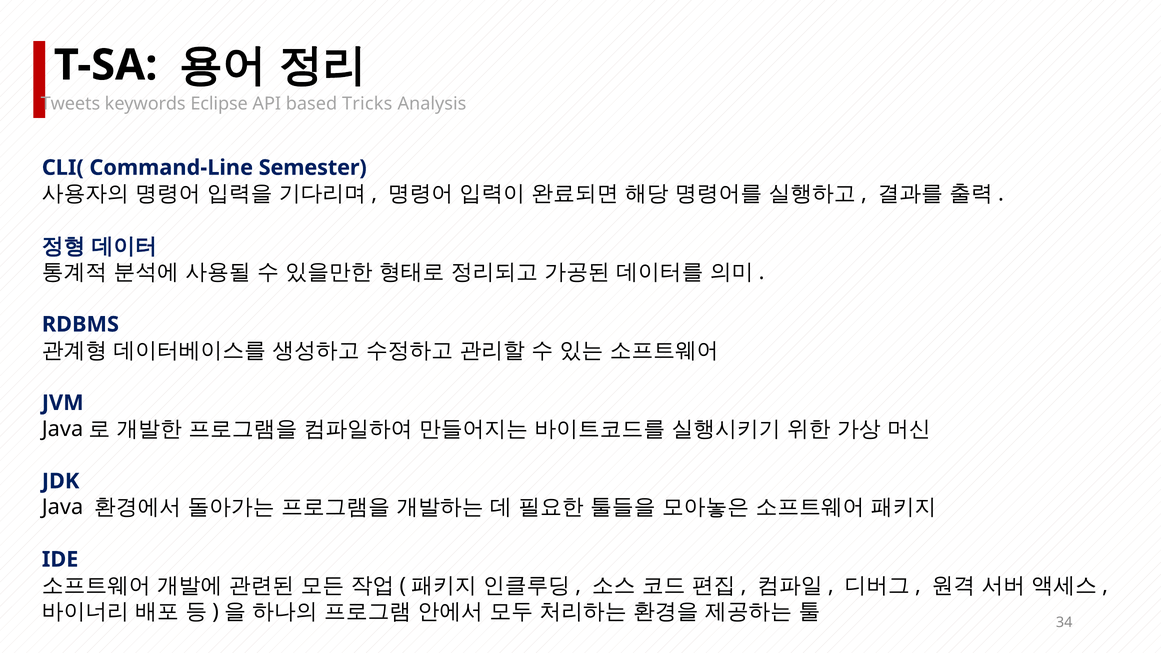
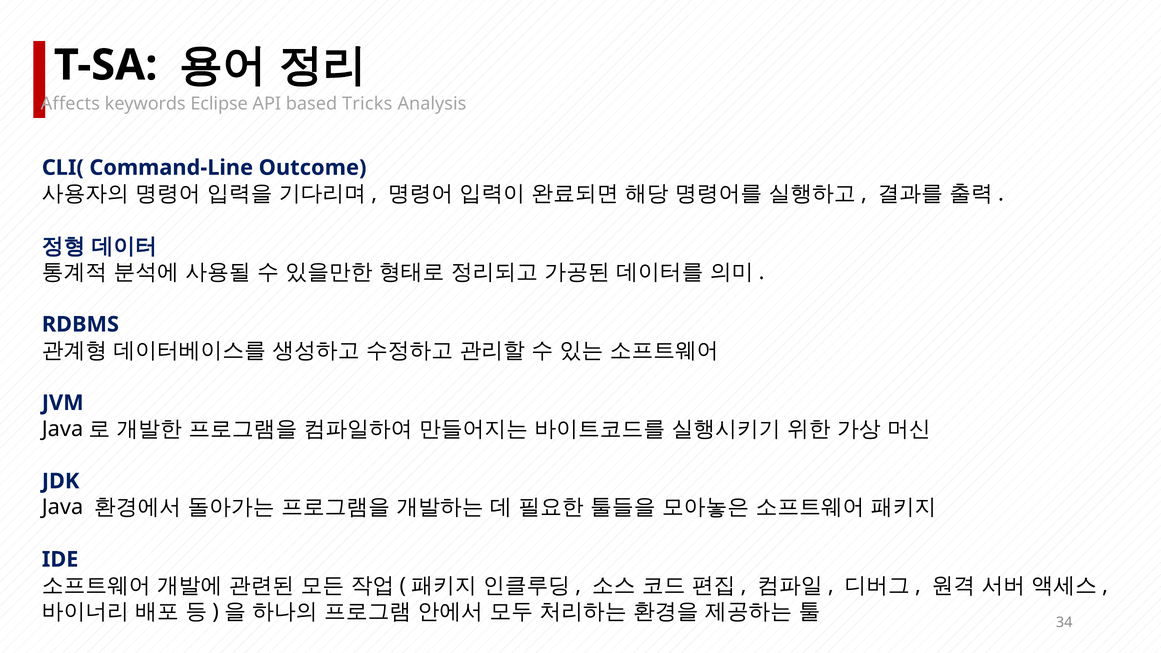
Tweets: Tweets -> Affects
Semester: Semester -> Outcome
